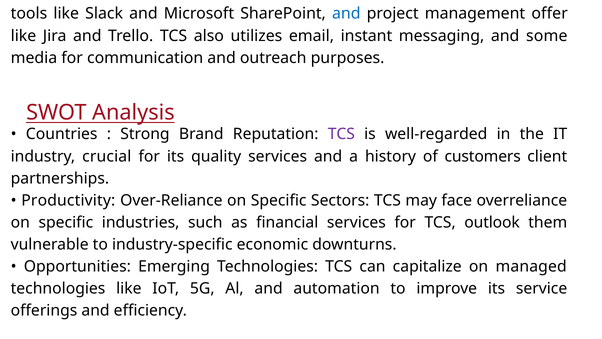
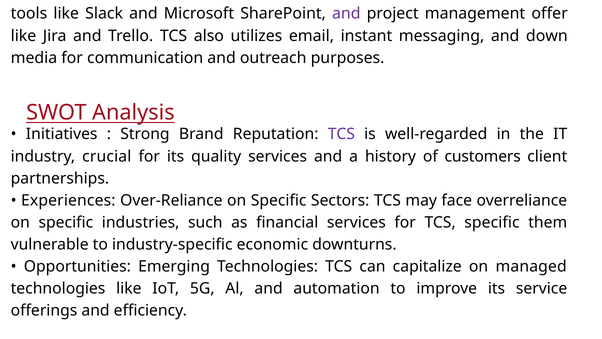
and at (346, 14) colour: blue -> purple
some: some -> down
Countries: Countries -> Initiatives
Productivity: Productivity -> Experiences
TCS outlook: outlook -> specific
